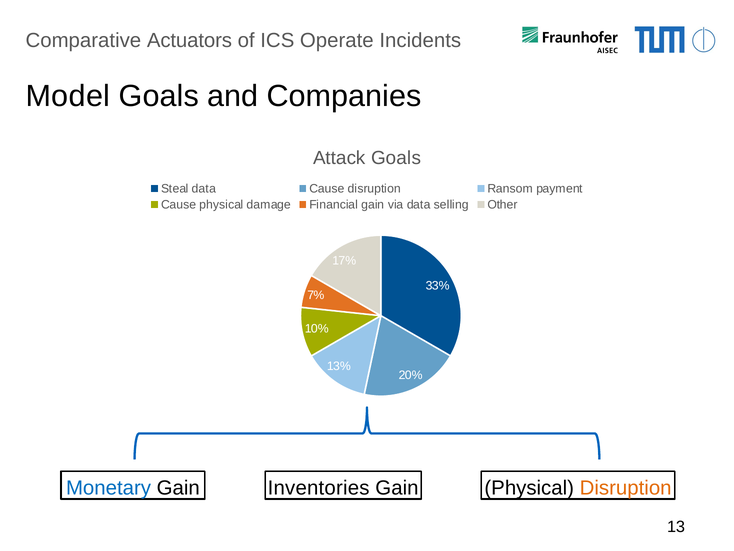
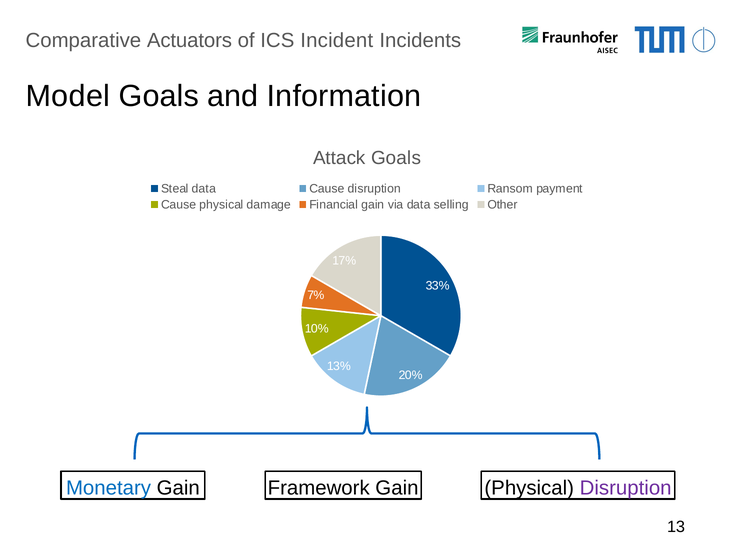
Operate: Operate -> Incident
Companies: Companies -> Information
Inventories: Inventories -> Framework
Disruption at (626, 488) colour: orange -> purple
